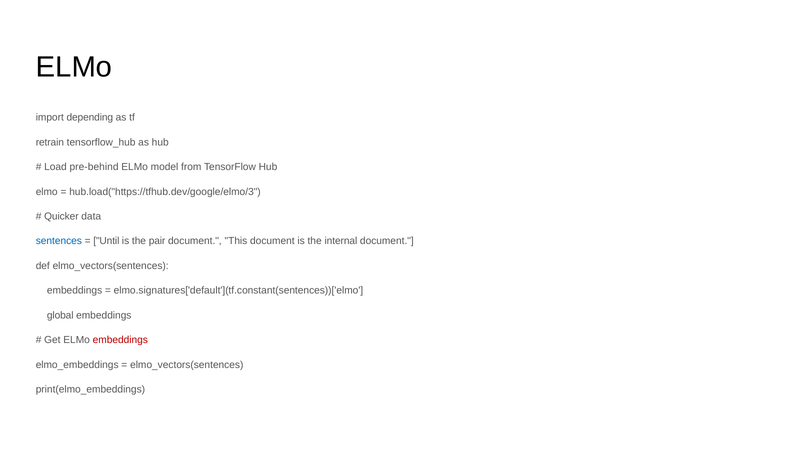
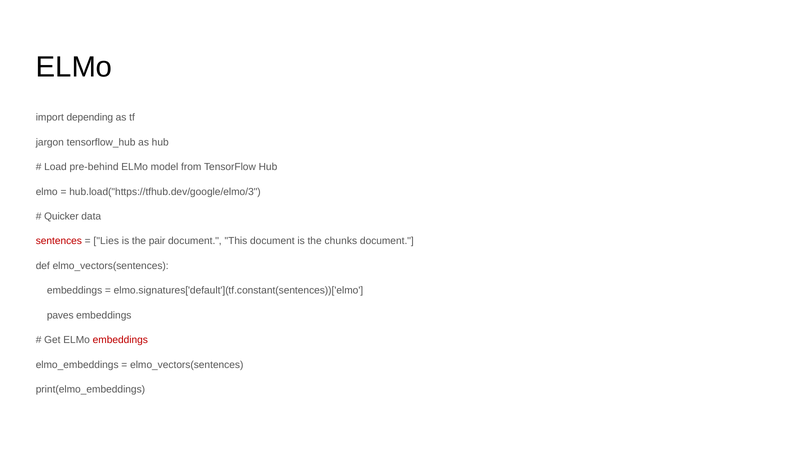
retrain: retrain -> jargon
sentences colour: blue -> red
Until: Until -> Lies
internal: internal -> chunks
global: global -> paves
